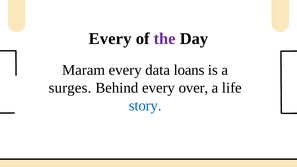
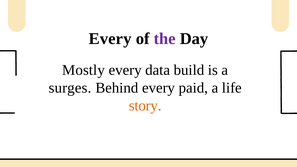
Maram: Maram -> Mostly
loans: loans -> build
over: over -> paid
story colour: blue -> orange
